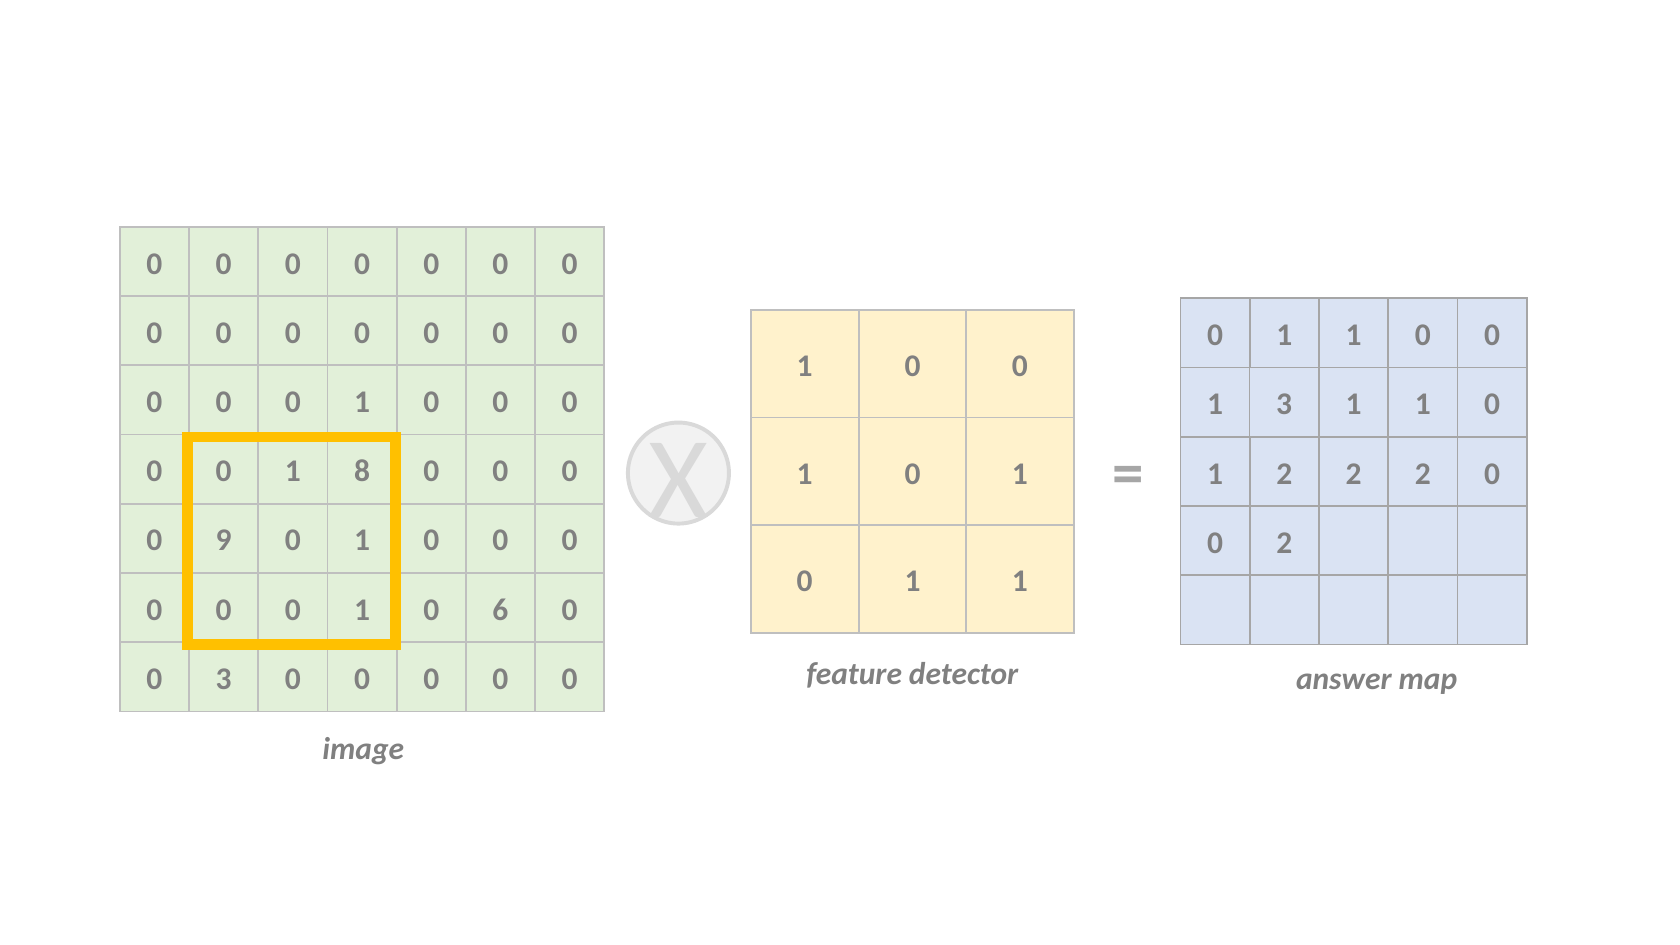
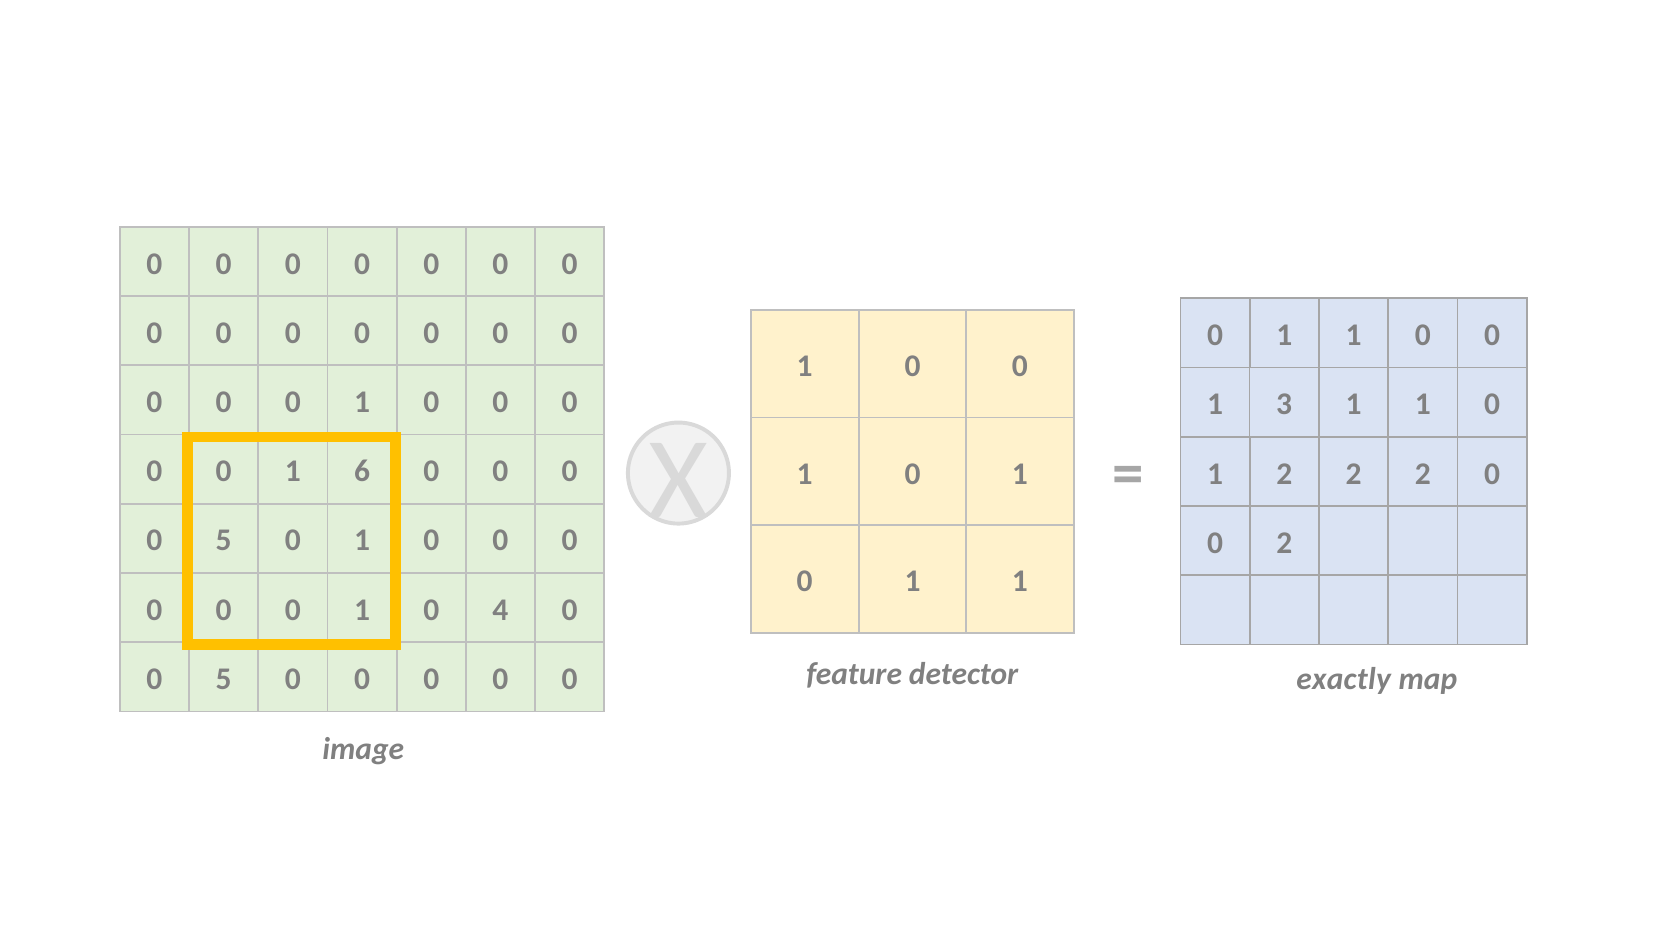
8: 8 -> 6
9 at (224, 541): 9 -> 5
6: 6 -> 4
answer: answer -> exactly
3 at (224, 679): 3 -> 5
